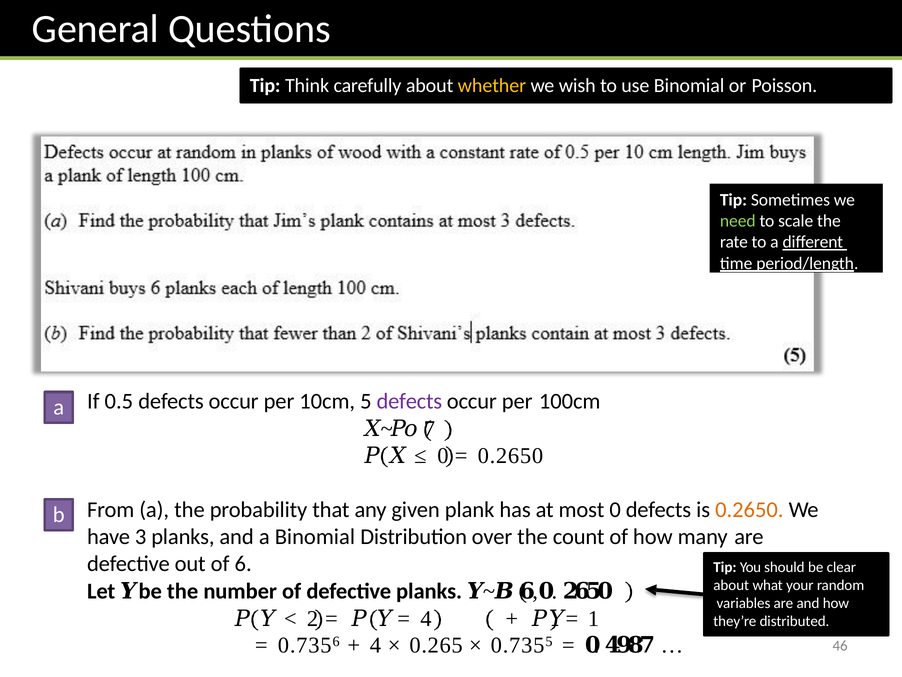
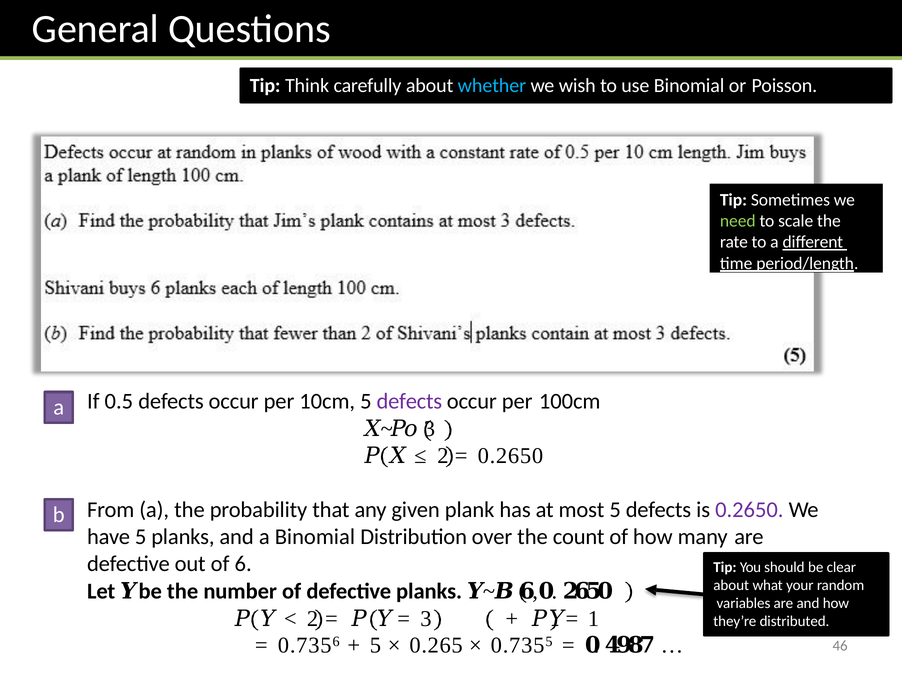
whether colour: yellow -> light blue
𝑋~𝑃𝑜 7: 7 -> 3
0 at (443, 455): 0 -> 2
most 0: 0 -> 5
0.2650 at (749, 509) colour: orange -> purple
have 3: 3 -> 5
4 at (426, 618): 4 -> 3
4 at (375, 645): 4 -> 5
